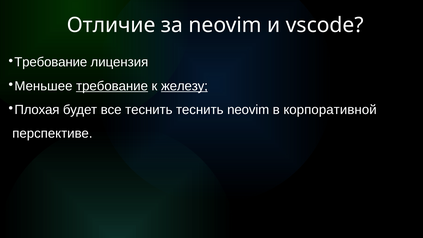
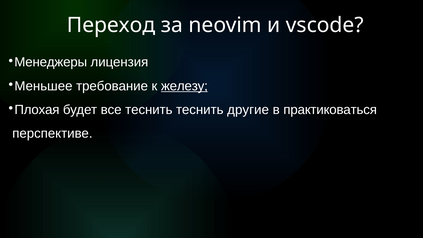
Отличие: Отличие -> Переход
Требование at (51, 62): Требование -> Менеджеры
требование at (112, 86) underline: present -> none
теснить neovim: neovim -> другие
корпоративной: корпоративной -> практиковаться
